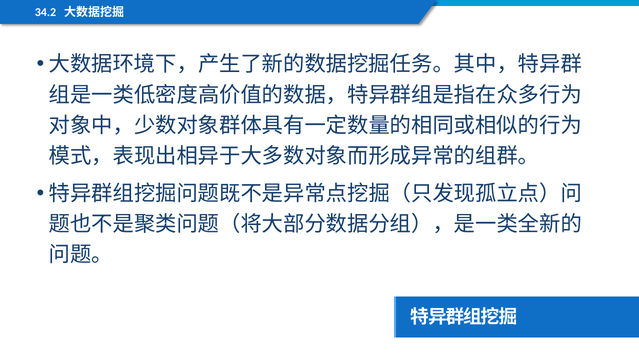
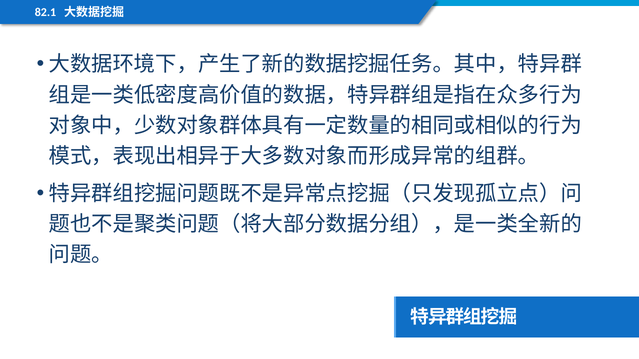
34.2: 34.2 -> 82.1
